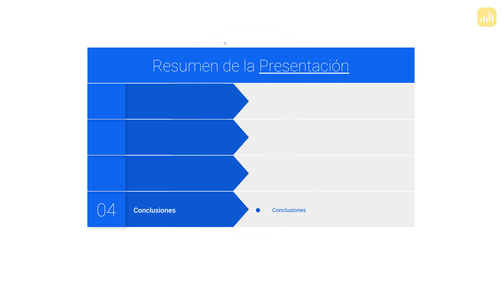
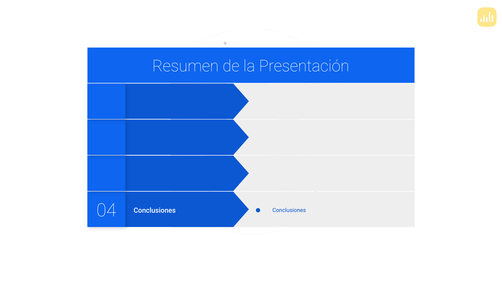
Presentación underline: present -> none
